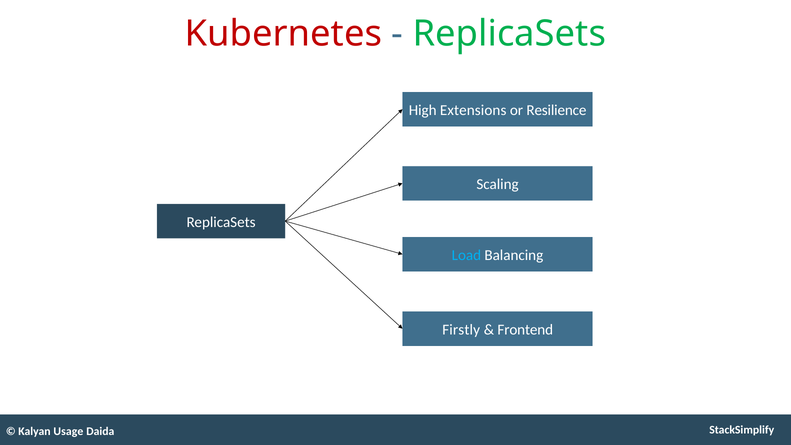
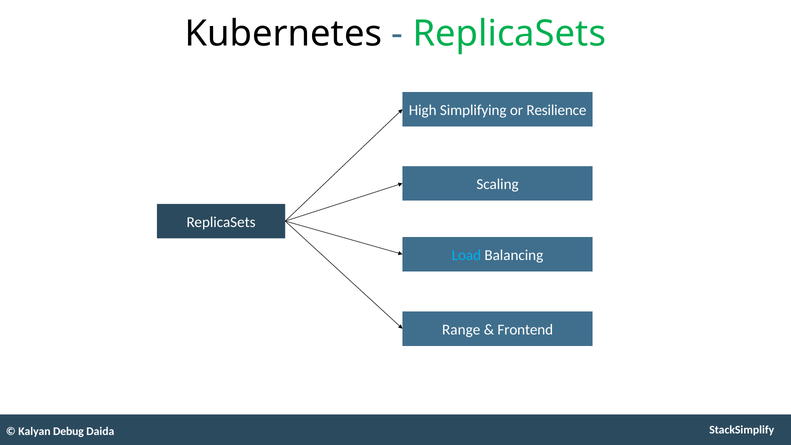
Kubernetes colour: red -> black
Extensions: Extensions -> Simplifying
Firstly: Firstly -> Range
Usage: Usage -> Debug
